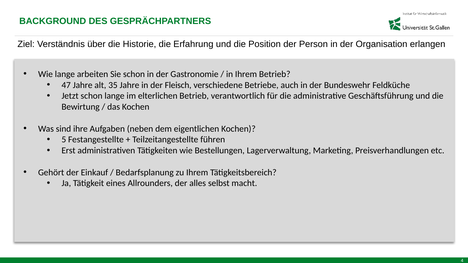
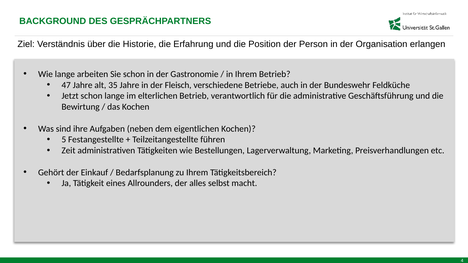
Erst: Erst -> Zeit
